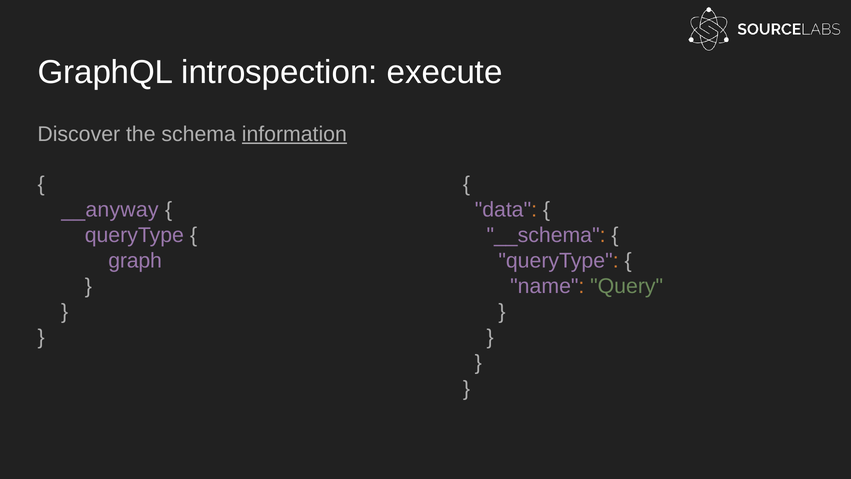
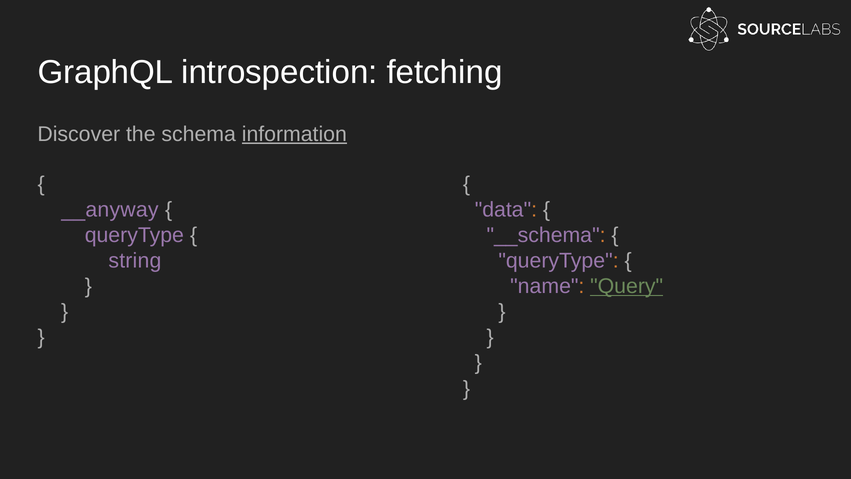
execute: execute -> fetching
graph: graph -> string
Query underline: none -> present
